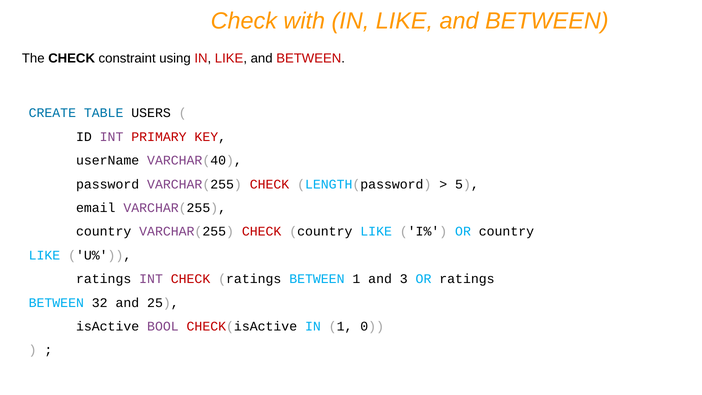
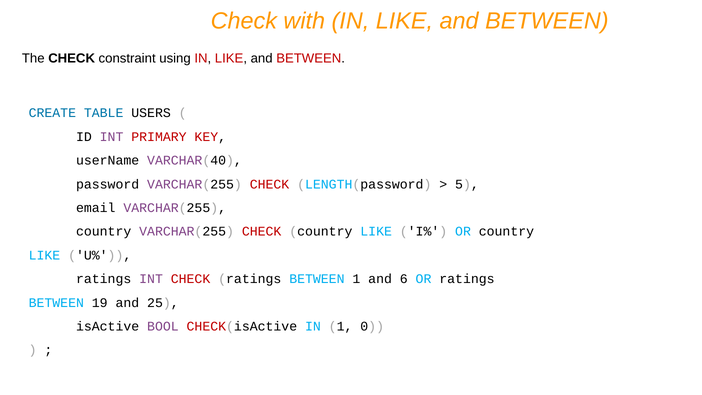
3: 3 -> 6
32: 32 -> 19
